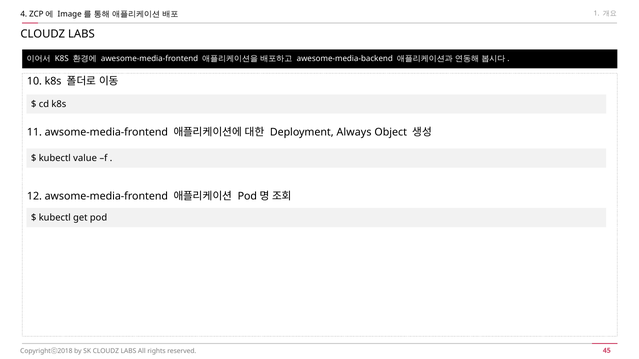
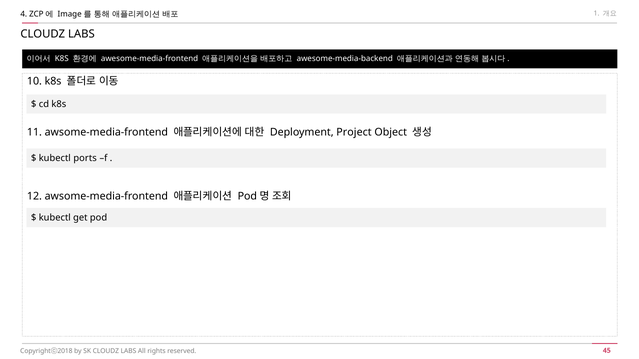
Always: Always -> Project
value: value -> ports
